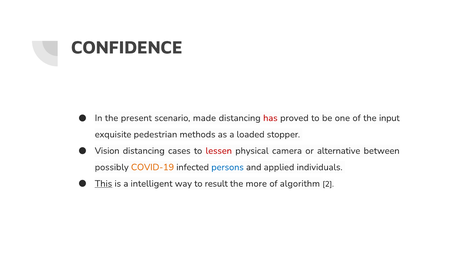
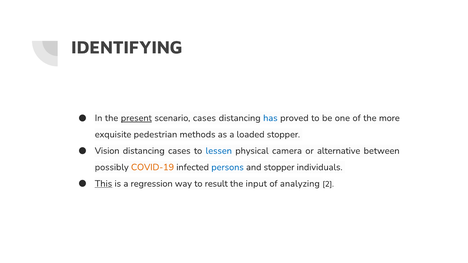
CONFIDENCE: CONFIDENCE -> IDENTIFYING
present underline: none -> present
scenario made: made -> cases
has colour: red -> blue
input: input -> more
lessen colour: red -> blue
and applied: applied -> stopper
intelligent: intelligent -> regression
more: more -> input
algorithm: algorithm -> analyzing
